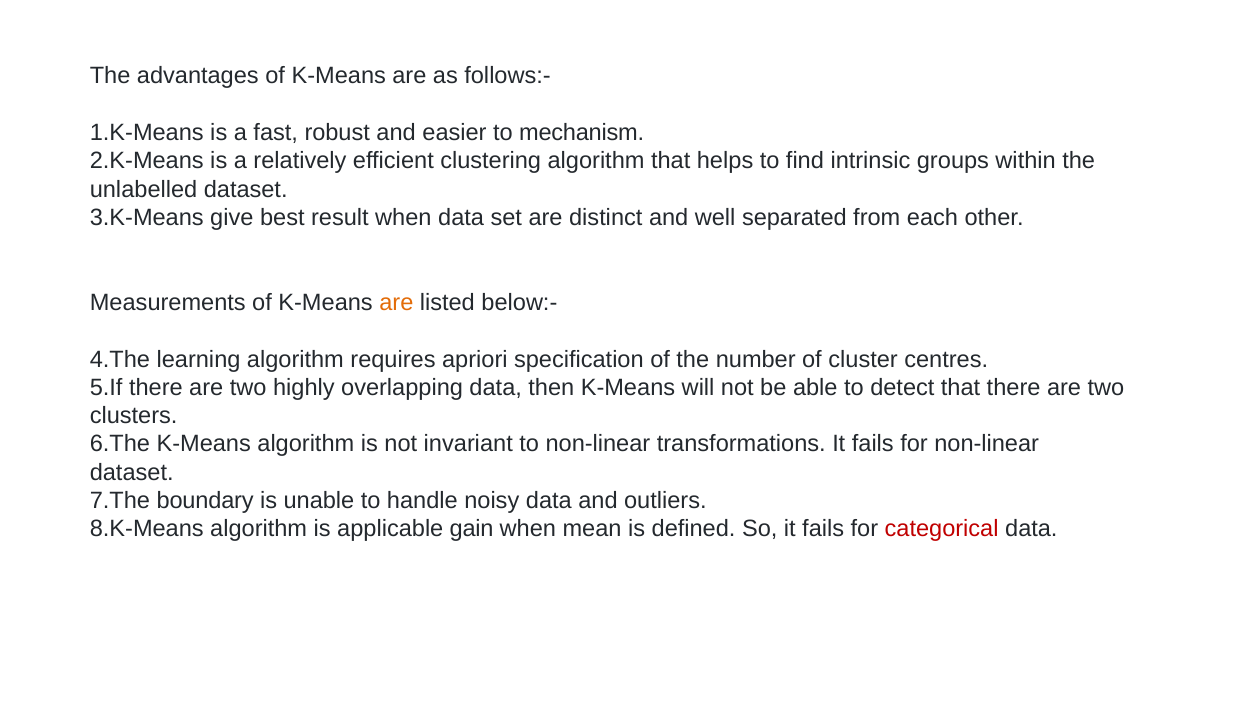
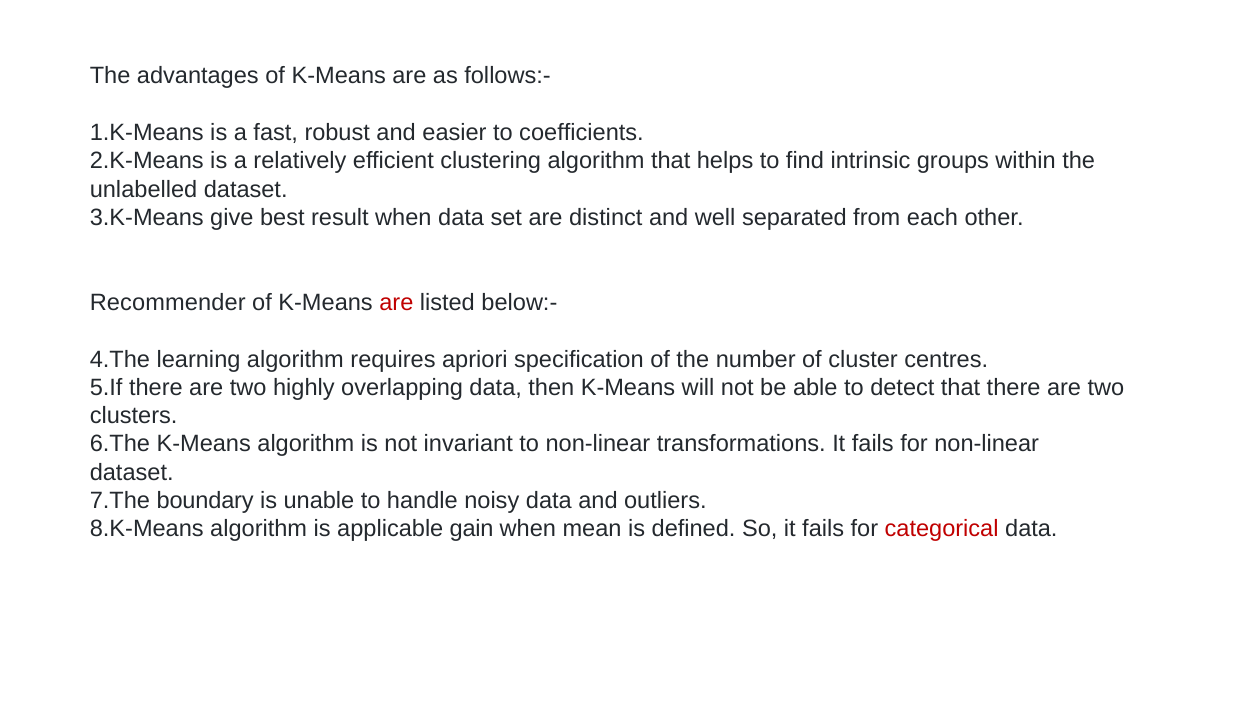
mechanism: mechanism -> coefficients
Measurements: Measurements -> Recommender
are at (396, 302) colour: orange -> red
